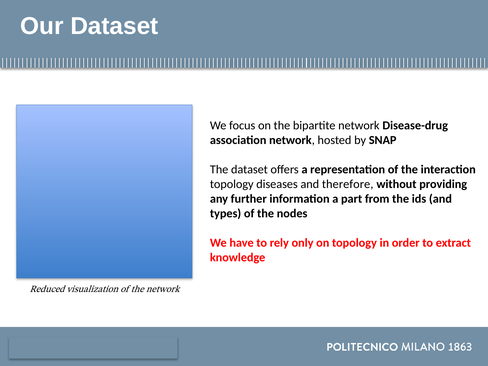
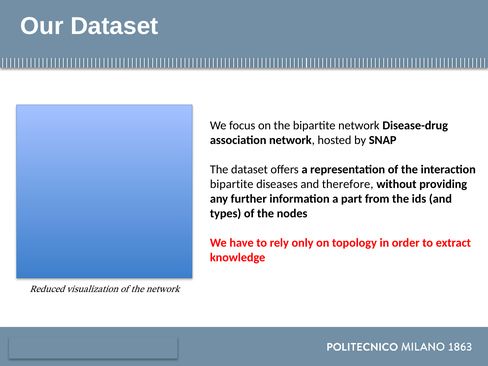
topology at (232, 184): topology -> bipartite
